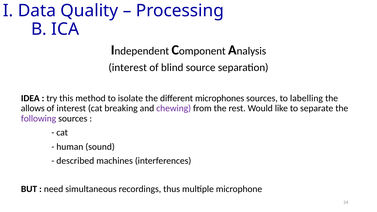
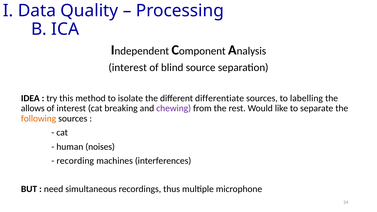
microphones: microphones -> differentiate
following colour: purple -> orange
sound: sound -> noises
described: described -> recording
